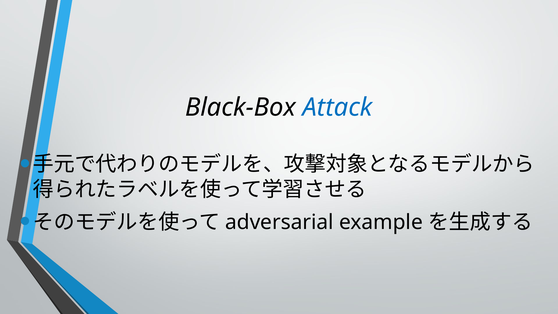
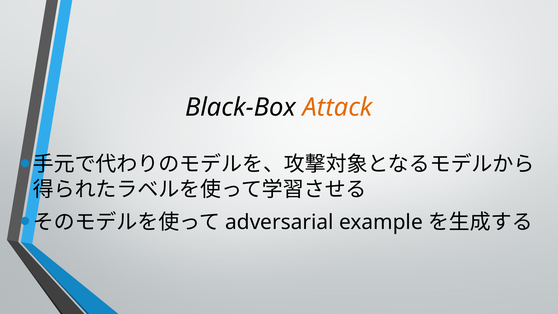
Attack colour: blue -> orange
